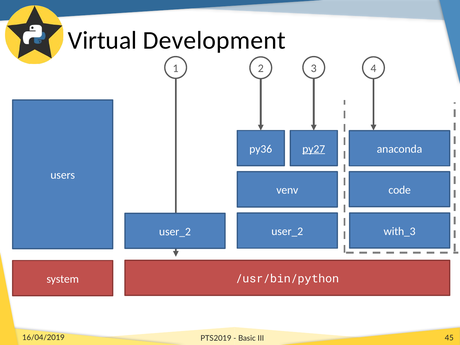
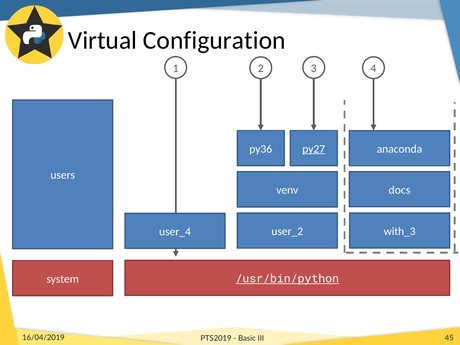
Development: Development -> Configuration
code: code -> docs
user_2 at (175, 232): user_2 -> user_4
/usr/bin/python underline: none -> present
